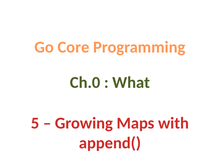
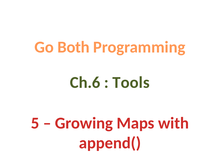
Core: Core -> Both
Ch.0: Ch.0 -> Ch.6
What: What -> Tools
